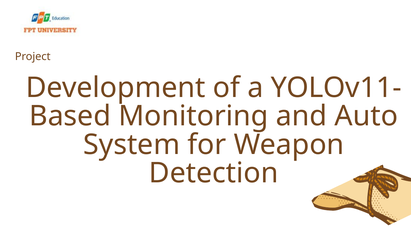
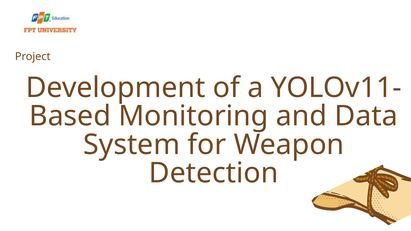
Auto: Auto -> Data
